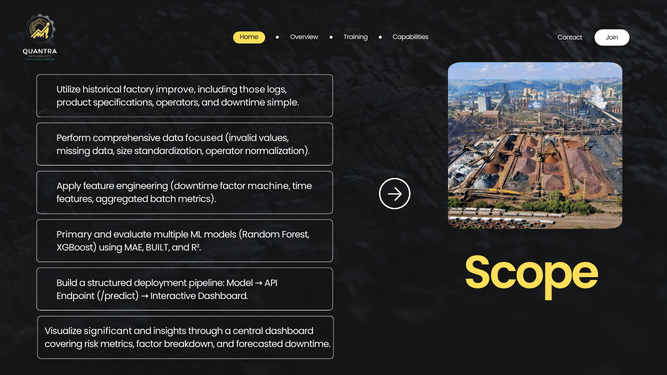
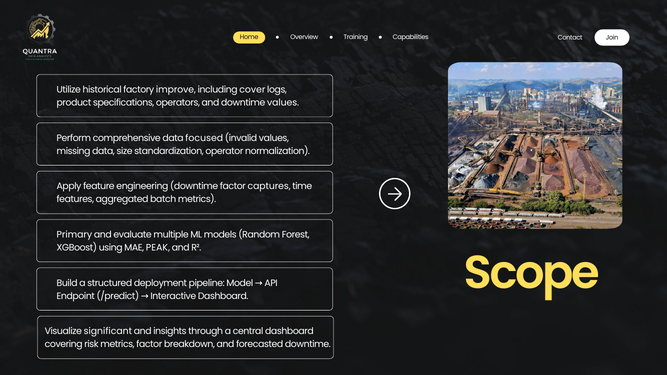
those: those -> cover
downtime simple: simple -> values
machine: machine -> captures
BUILT: BUILT -> PEAK
